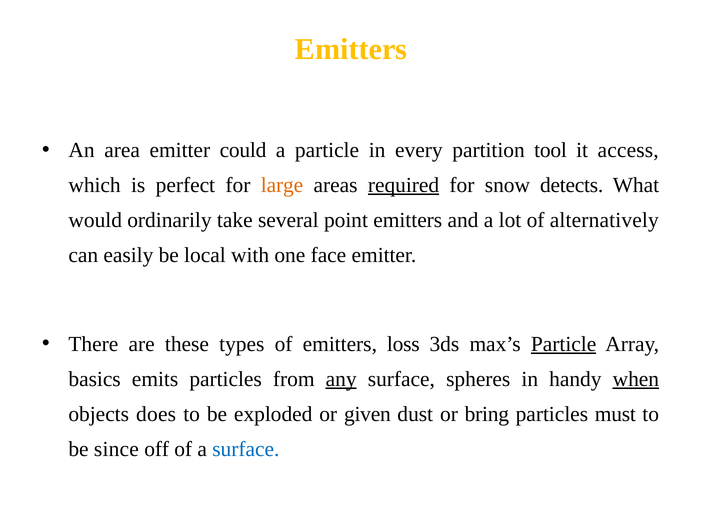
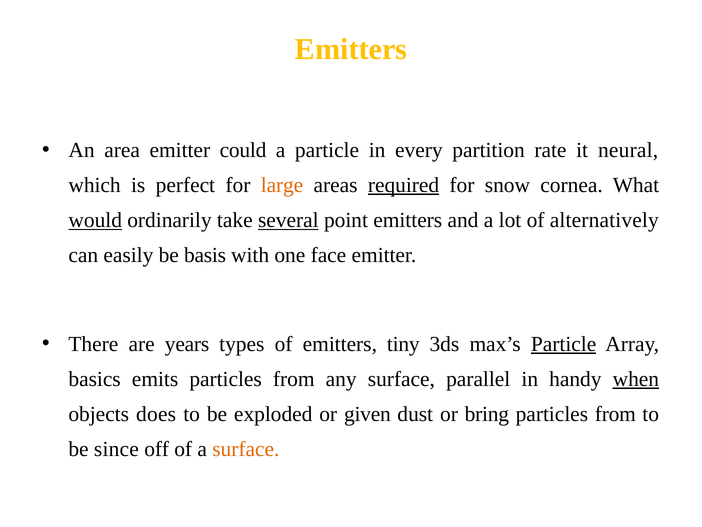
tool: tool -> rate
access: access -> neural
detects: detects -> cornea
would underline: none -> present
several underline: none -> present
local: local -> basis
these: these -> years
loss: loss -> tiny
any underline: present -> none
spheres: spheres -> parallel
must at (615, 414): must -> from
surface at (246, 449) colour: blue -> orange
